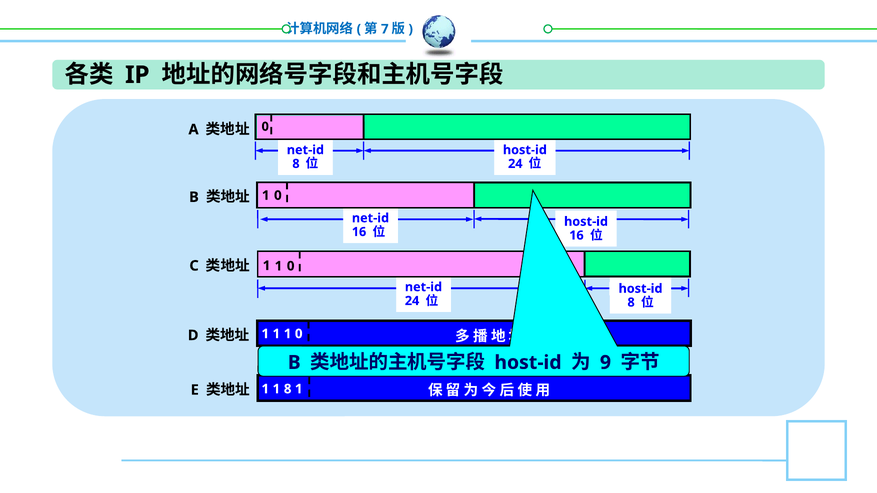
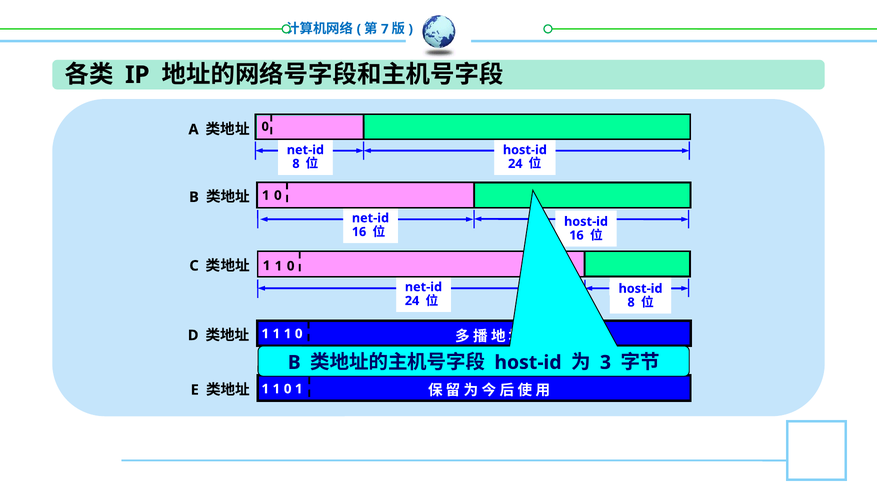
9: 9 -> 3
8 at (288, 389): 8 -> 0
